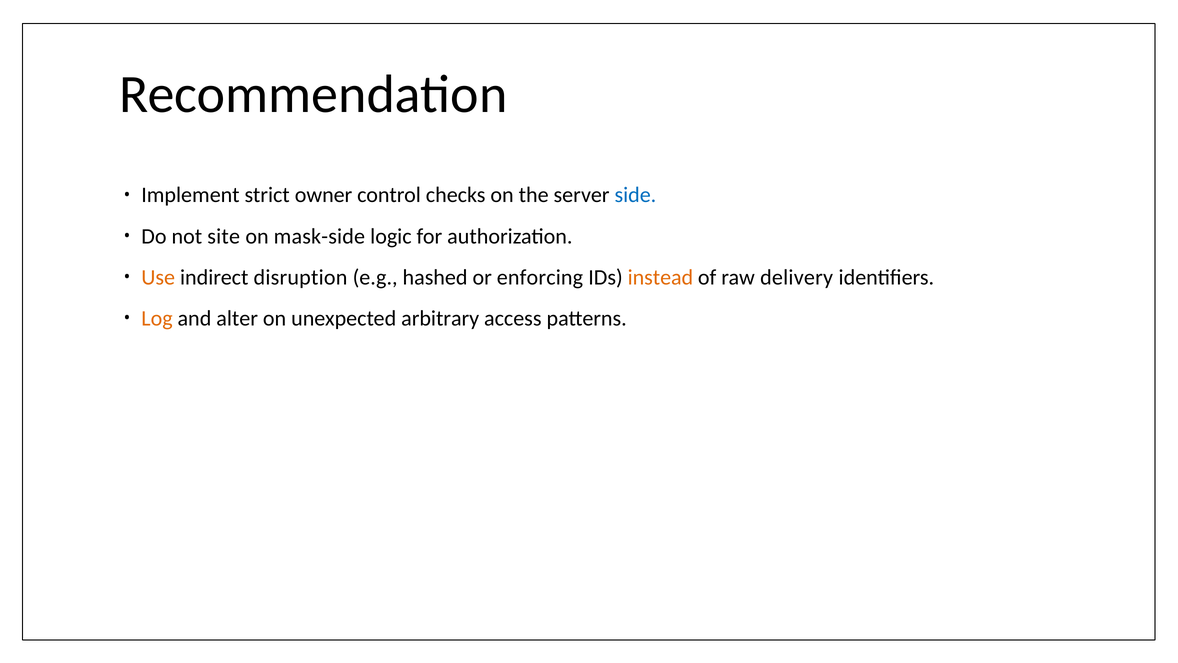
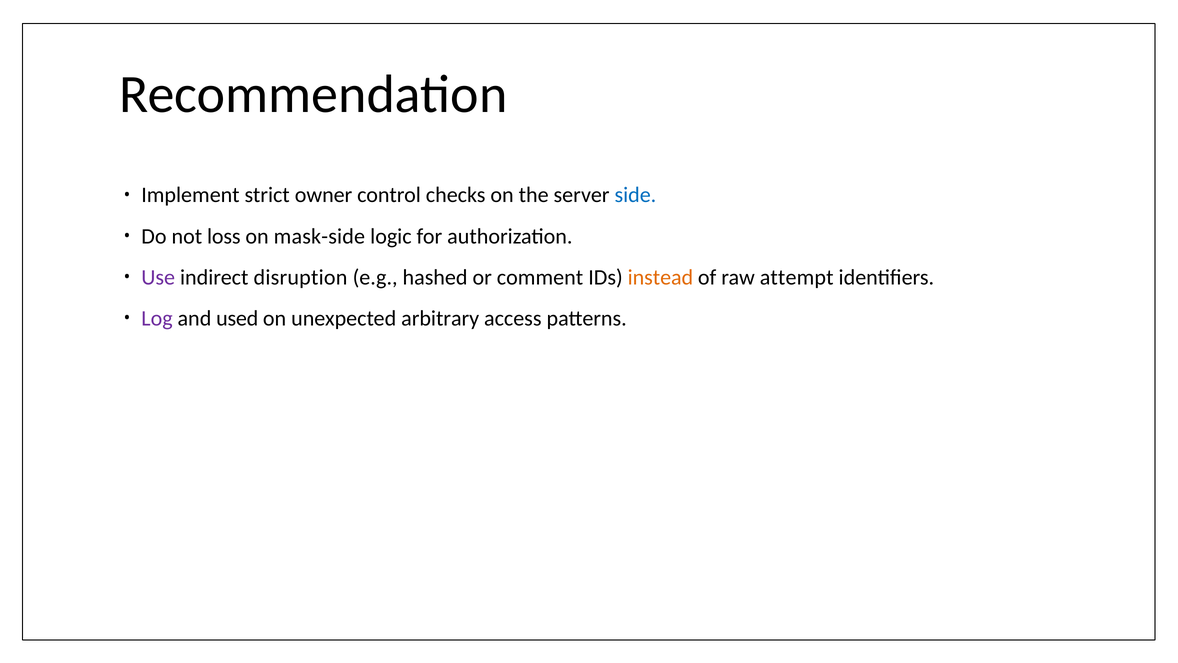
site: site -> loss
Use colour: orange -> purple
enforcing: enforcing -> comment
delivery: delivery -> attempt
Log colour: orange -> purple
alter: alter -> used
